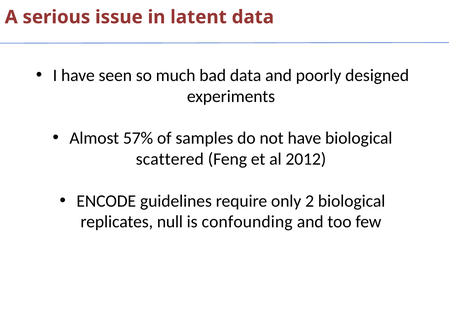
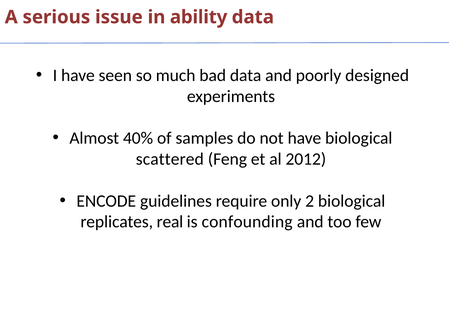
latent: latent -> ability
57%: 57% -> 40%
null: null -> real
